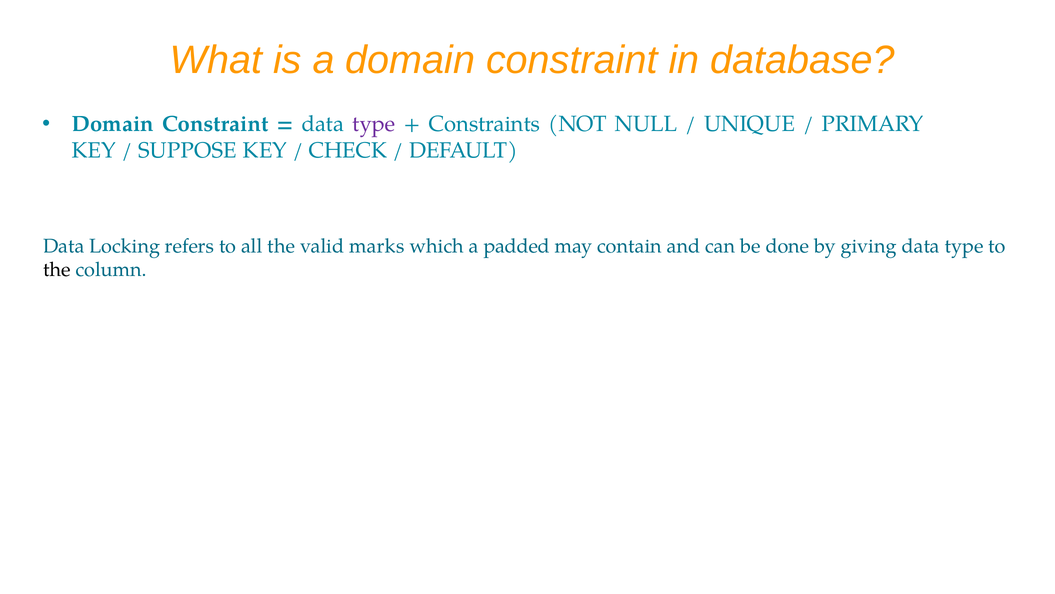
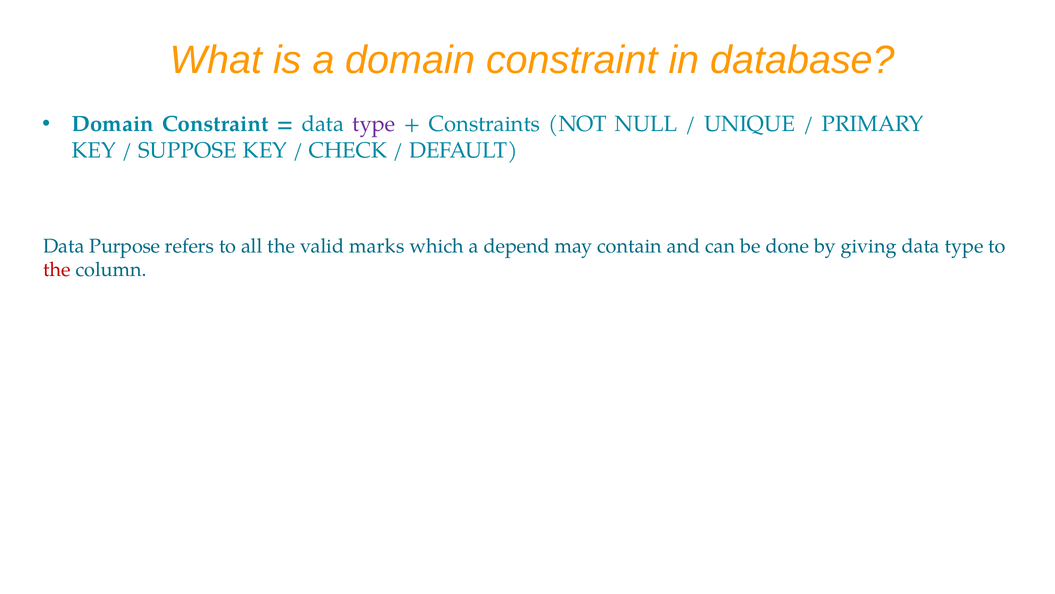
Locking: Locking -> Purpose
padded: padded -> depend
the at (57, 270) colour: black -> red
